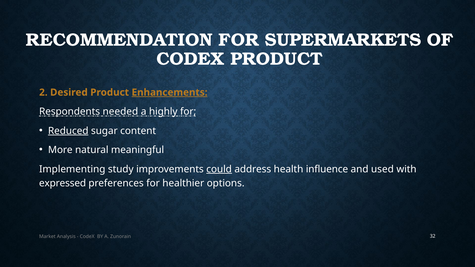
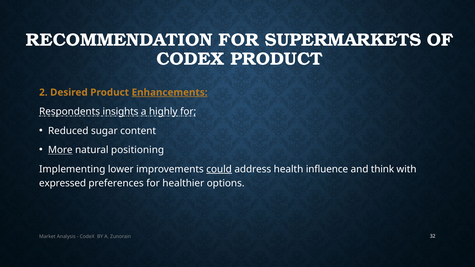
needed: needed -> insights
Reduced underline: present -> none
More underline: none -> present
meaningful: meaningful -> positioning
study: study -> lower
used: used -> think
